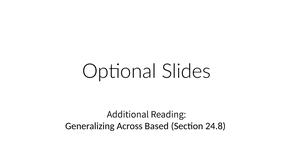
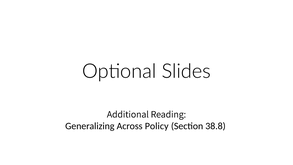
Based: Based -> Policy
24.8: 24.8 -> 38.8
